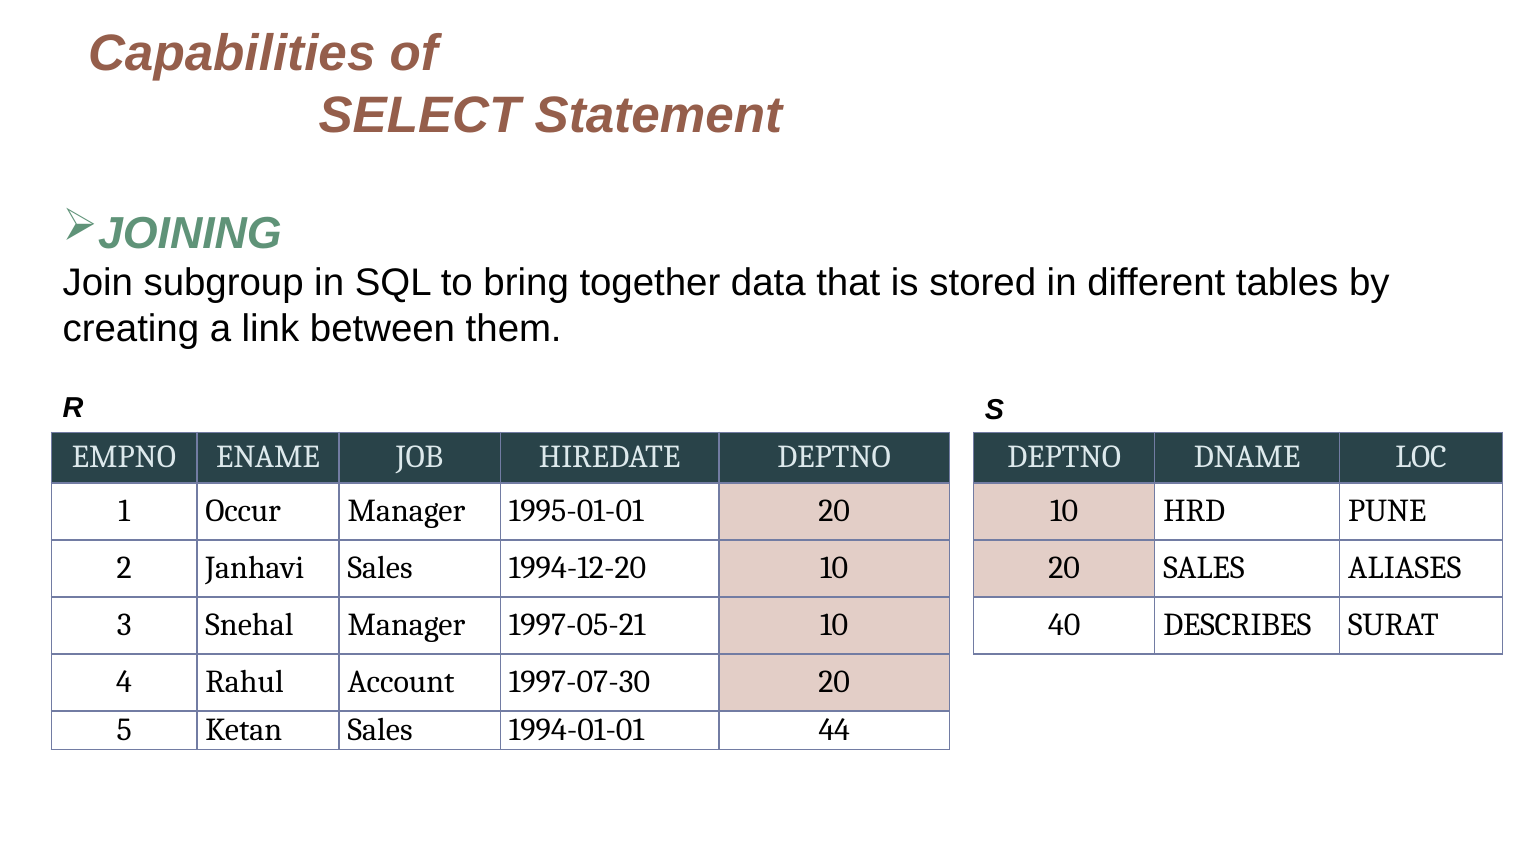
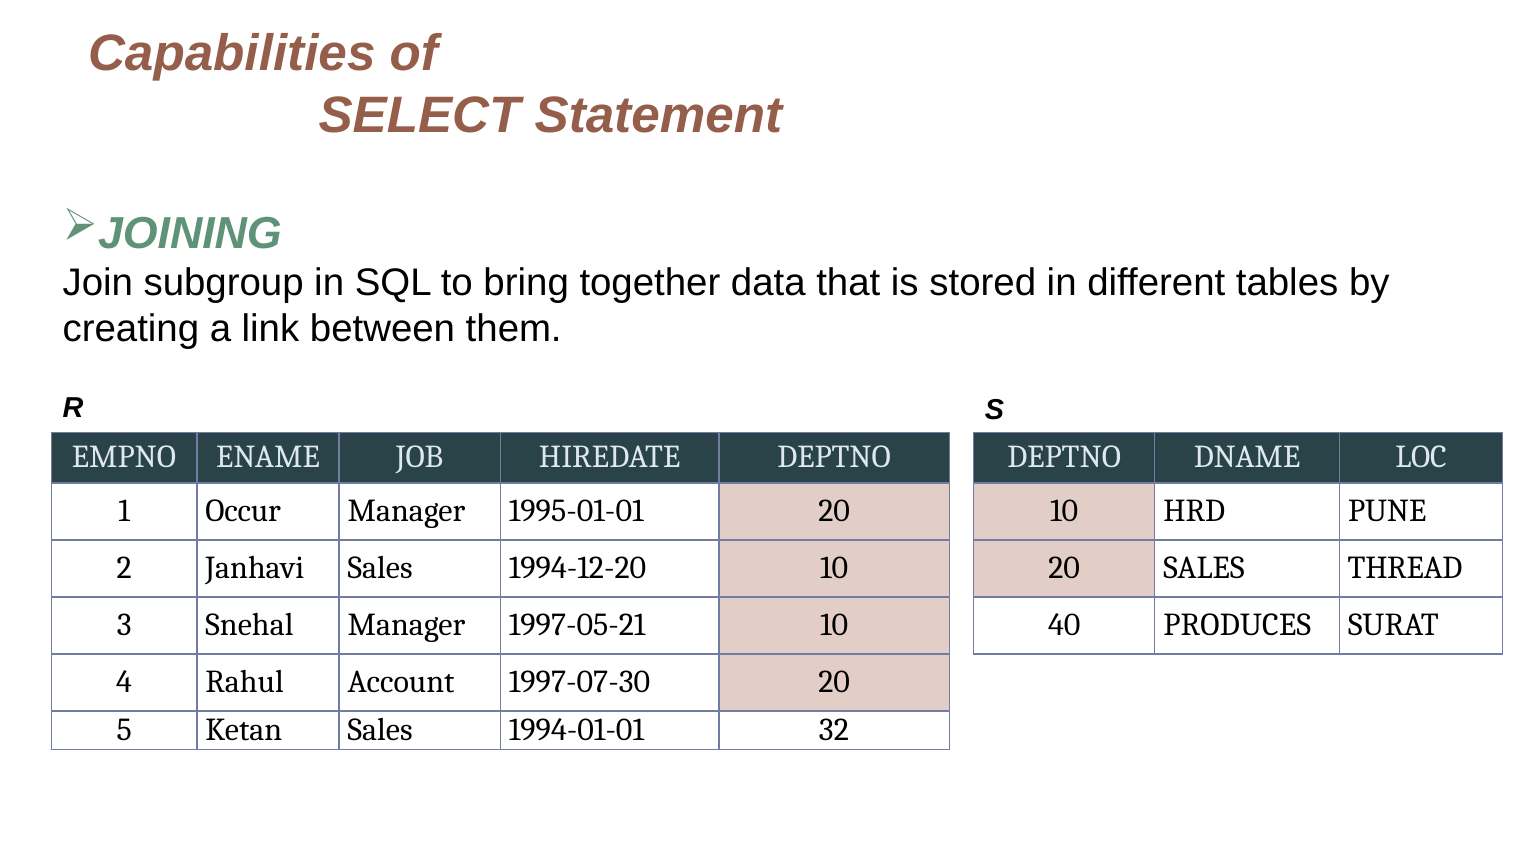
ALIASES: ALIASES -> THREAD
DESCRIBES: DESCRIBES -> PRODUCES
44: 44 -> 32
